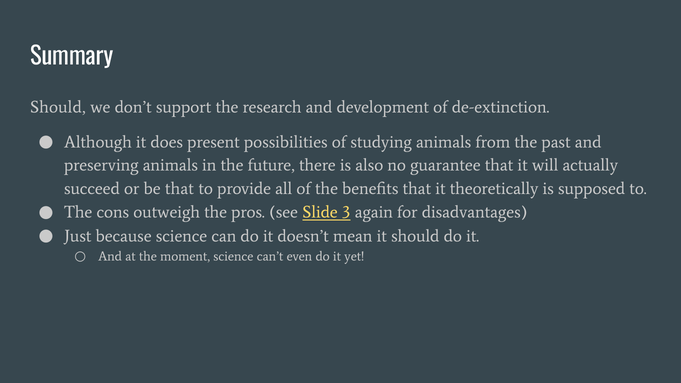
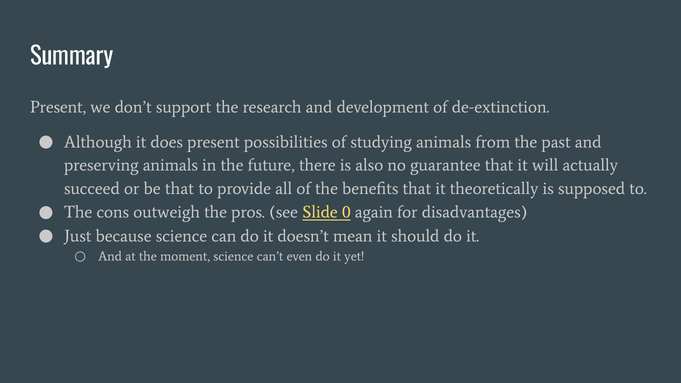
Should at (58, 107): Should -> Present
3: 3 -> 0
